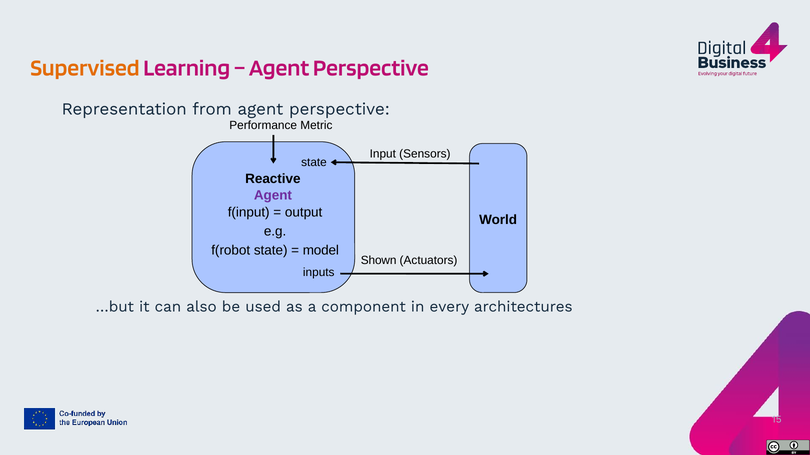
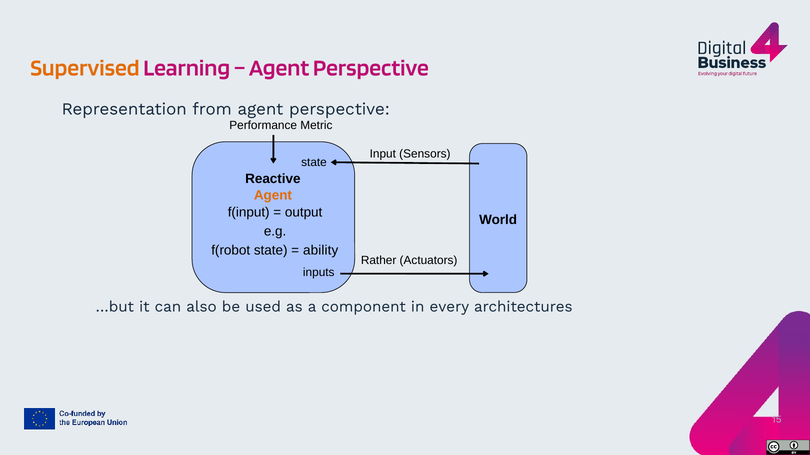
Agent at (273, 195) colour: purple -> orange
model: model -> ability
Shown: Shown -> Rather
